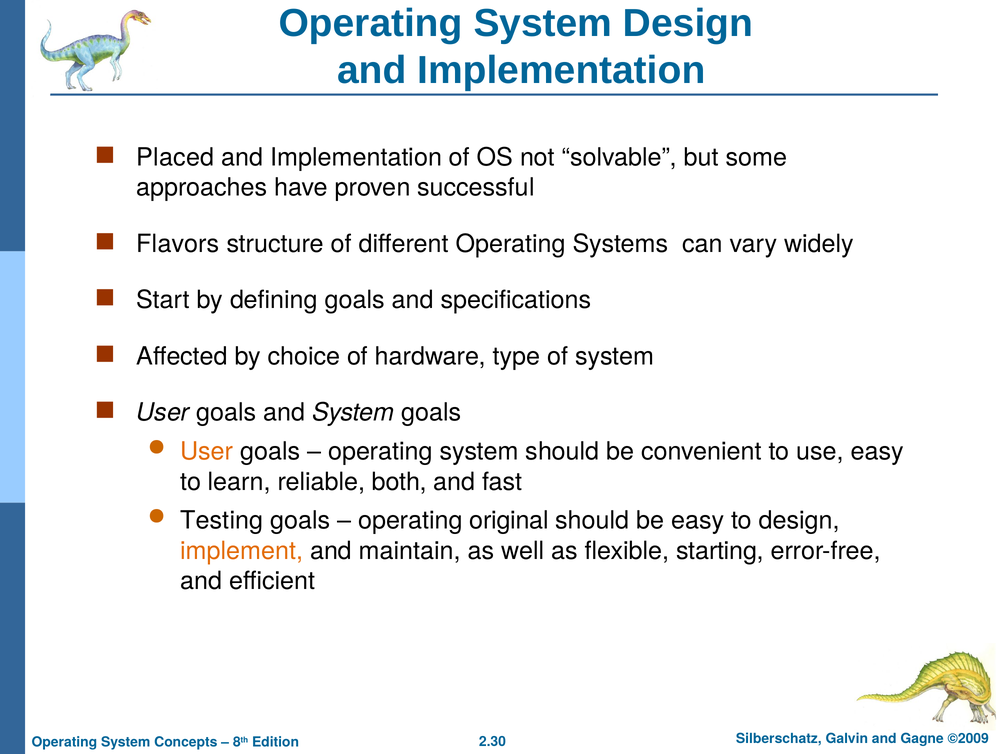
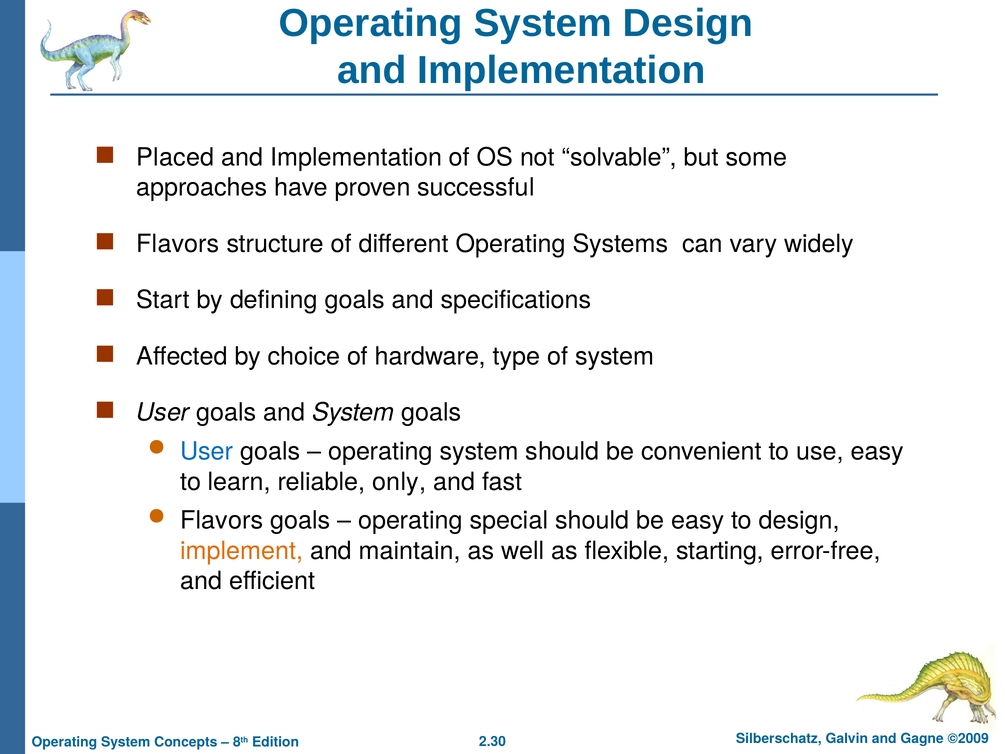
User at (207, 451) colour: orange -> blue
both: both -> only
Testing at (222, 520): Testing -> Flavors
original: original -> special
